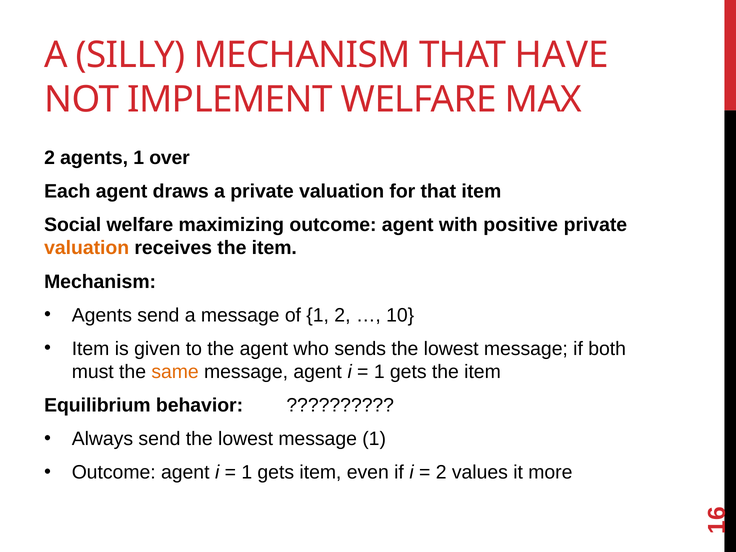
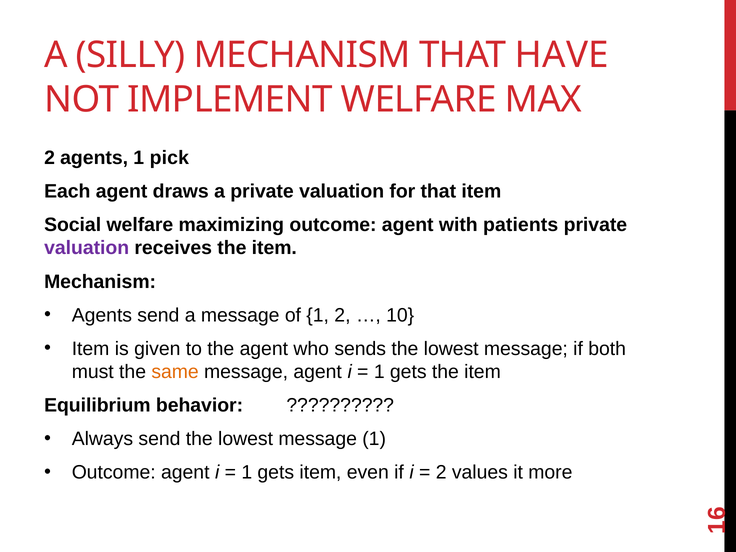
over: over -> pick
positive: positive -> patients
valuation at (87, 248) colour: orange -> purple
